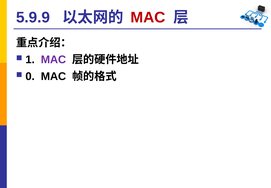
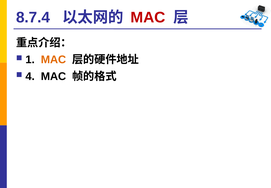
5.9.9: 5.9.9 -> 8.7.4
MAC at (54, 60) colour: purple -> orange
0: 0 -> 4
